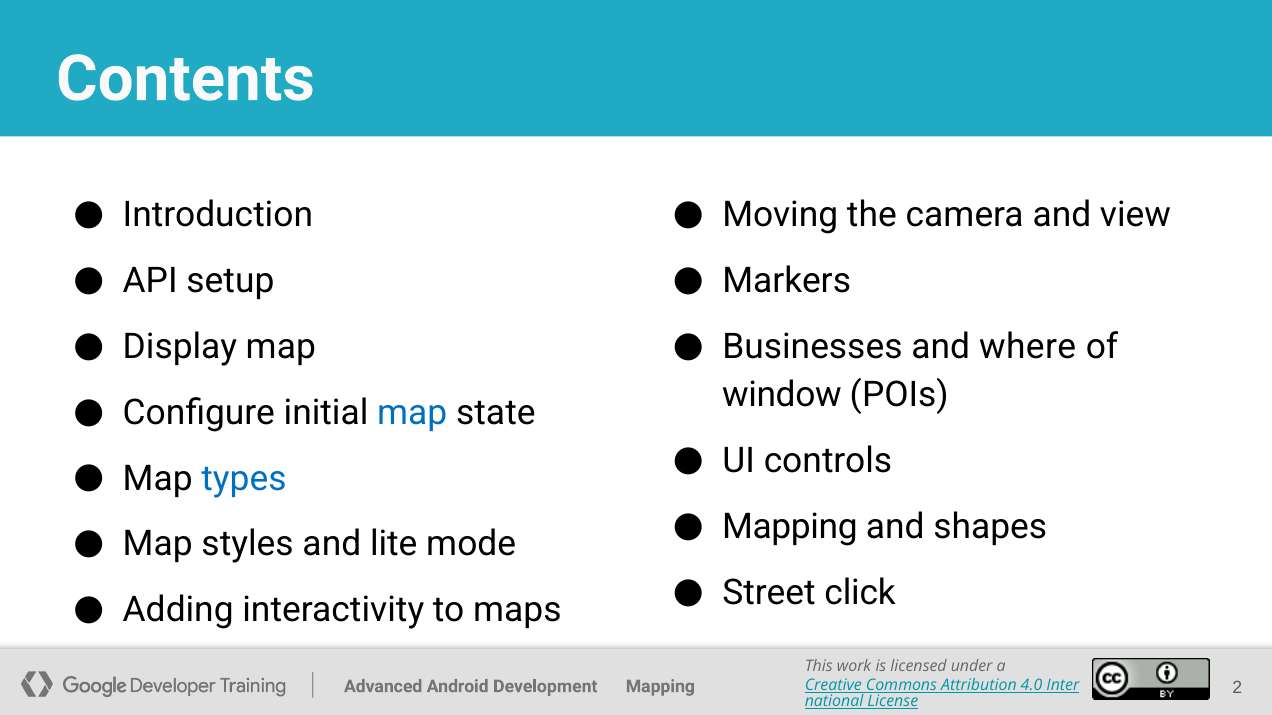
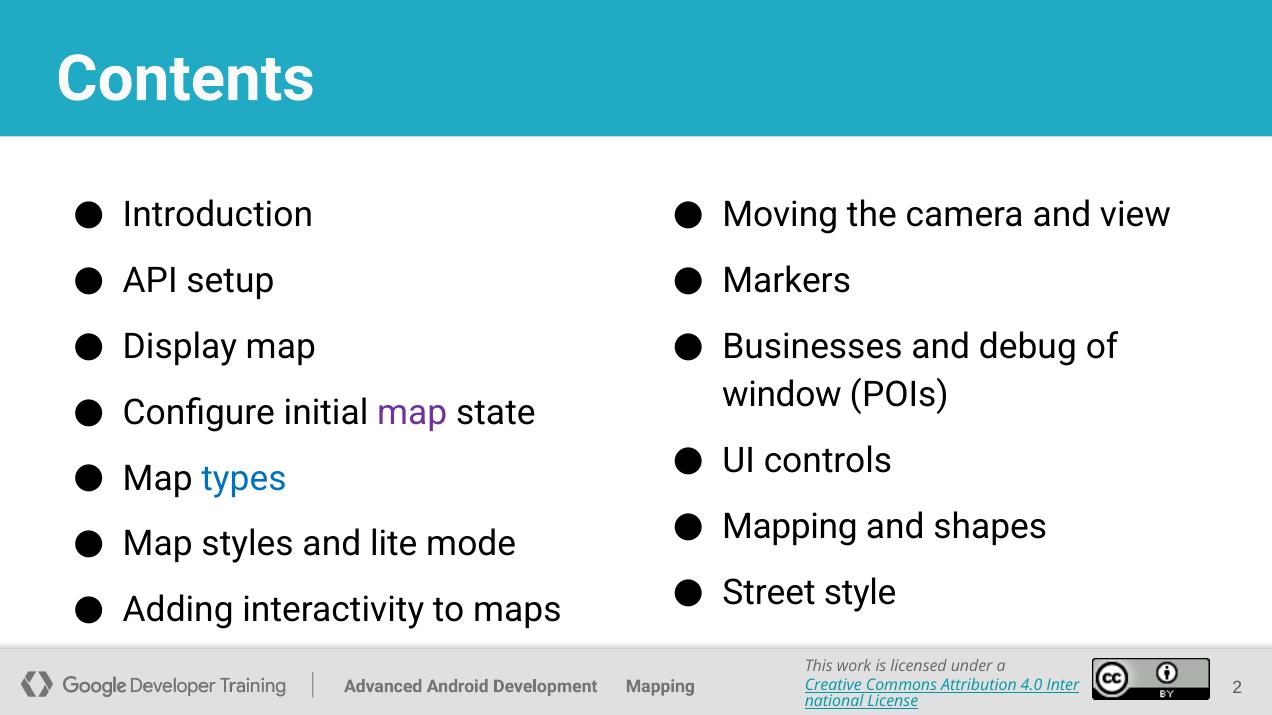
where: where -> debug
map at (412, 413) colour: blue -> purple
click: click -> style
